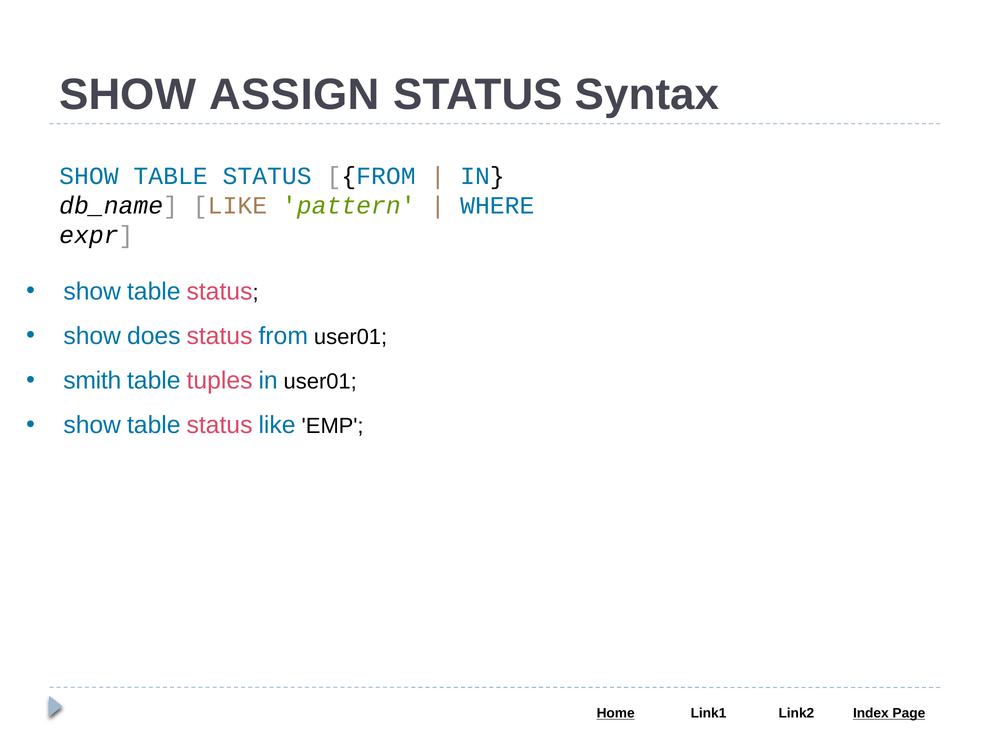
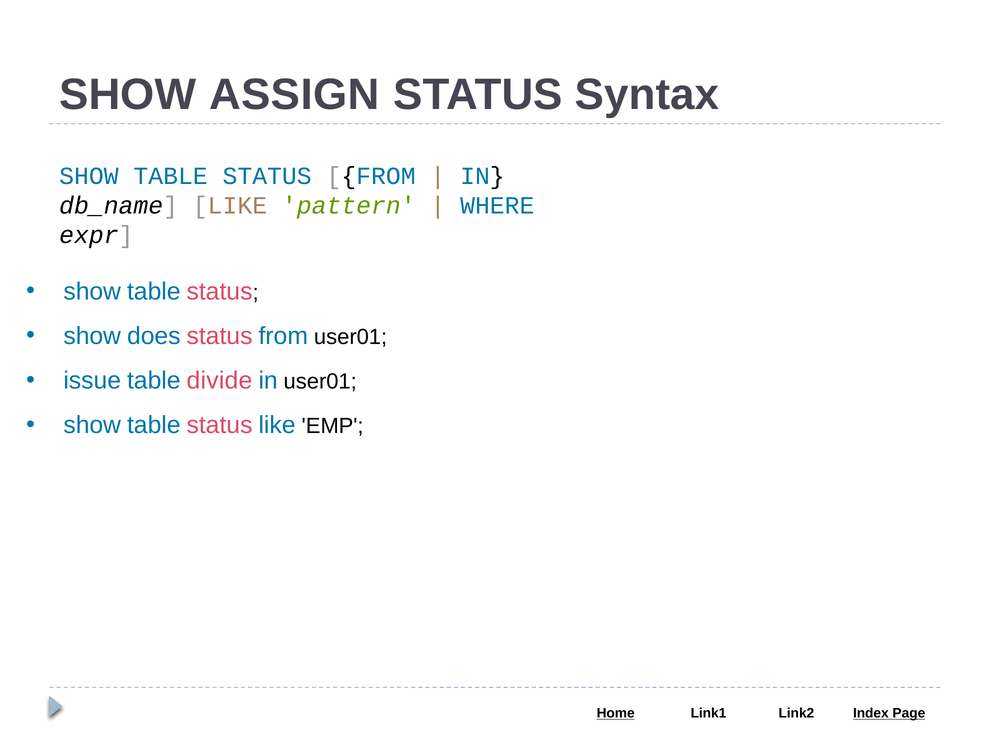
smith: smith -> issue
tuples: tuples -> divide
